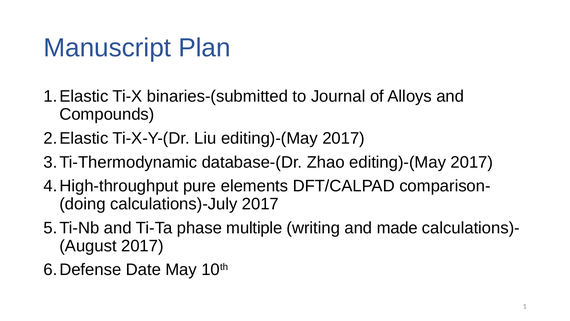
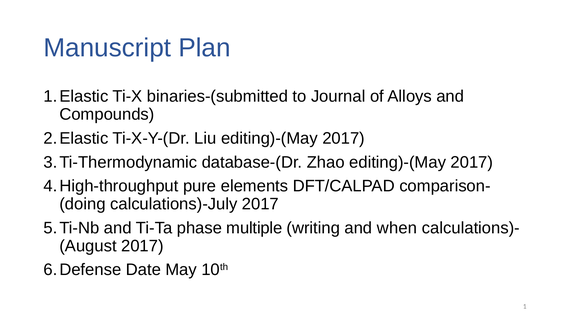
made: made -> when
